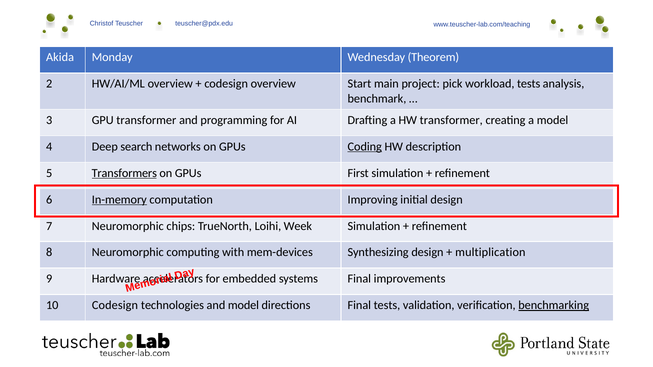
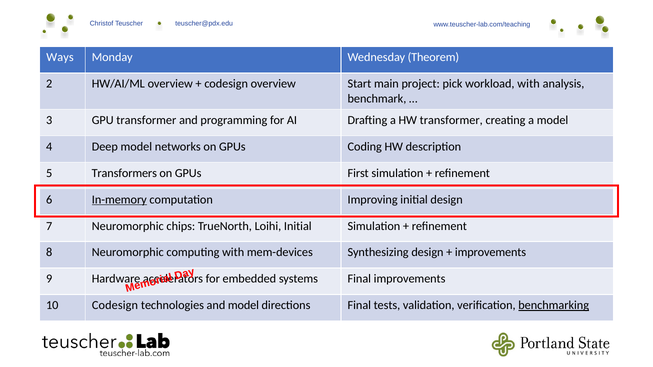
Akida: Akida -> Ways
workload tests: tests -> with
Deep search: search -> model
Coding underline: present -> none
Transformers underline: present -> none
Loihi Week: Week -> Initial
multiplication at (490, 253): multiplication -> improvements
